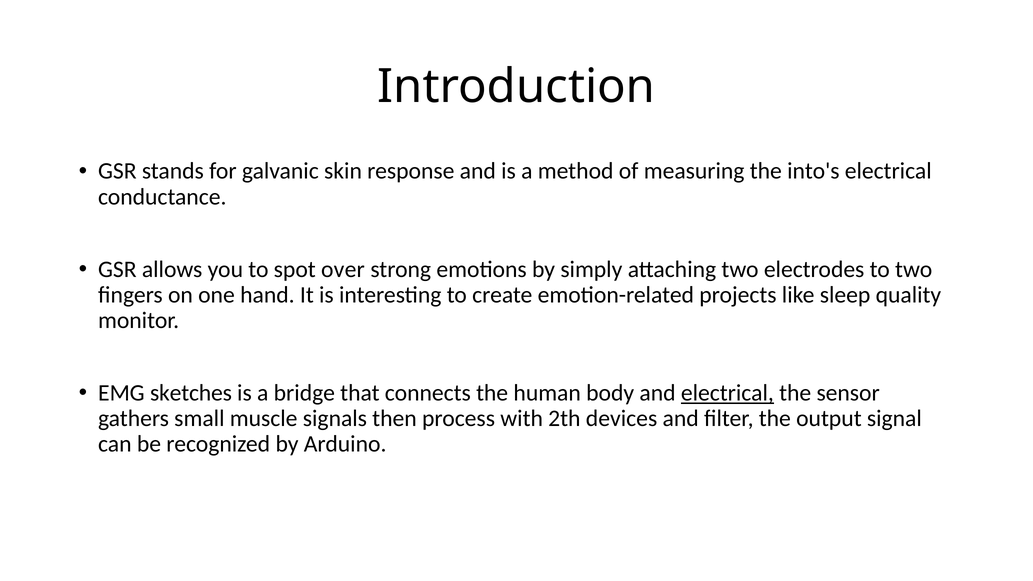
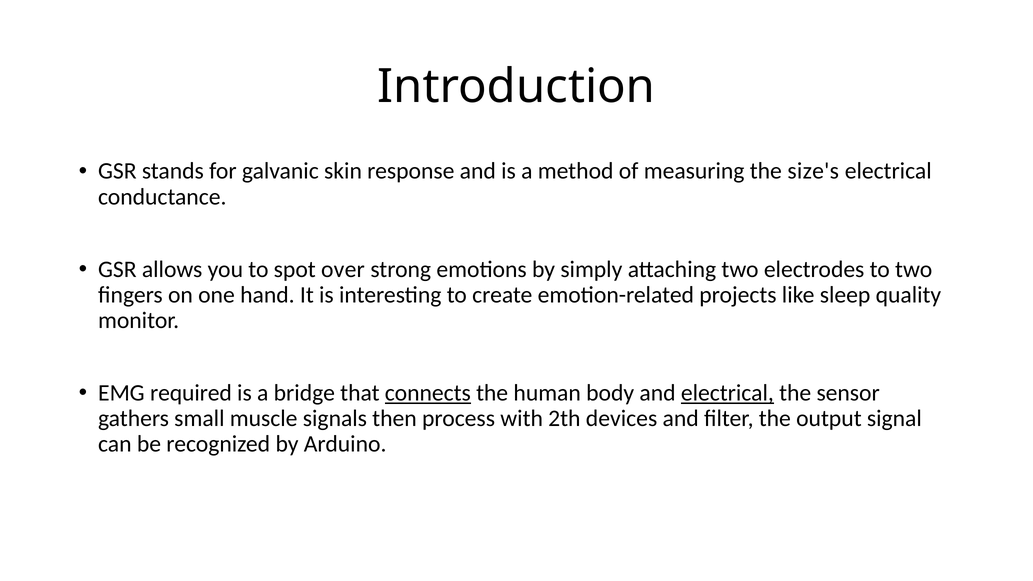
into's: into's -> size's
sketches: sketches -> required
connects underline: none -> present
